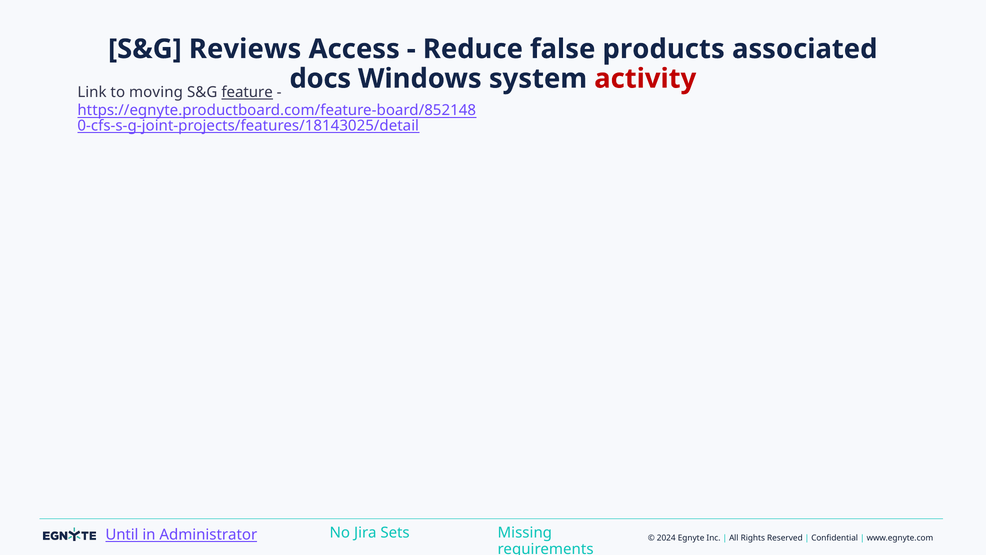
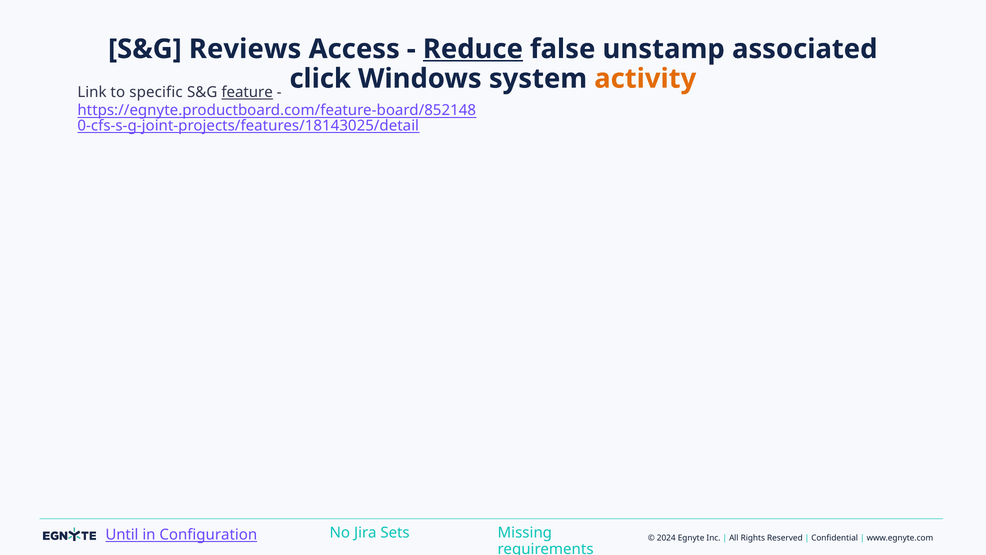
Reduce underline: none -> present
products: products -> unstamp
docs: docs -> click
activity colour: red -> orange
moving: moving -> specific
Administrator: Administrator -> Configuration
